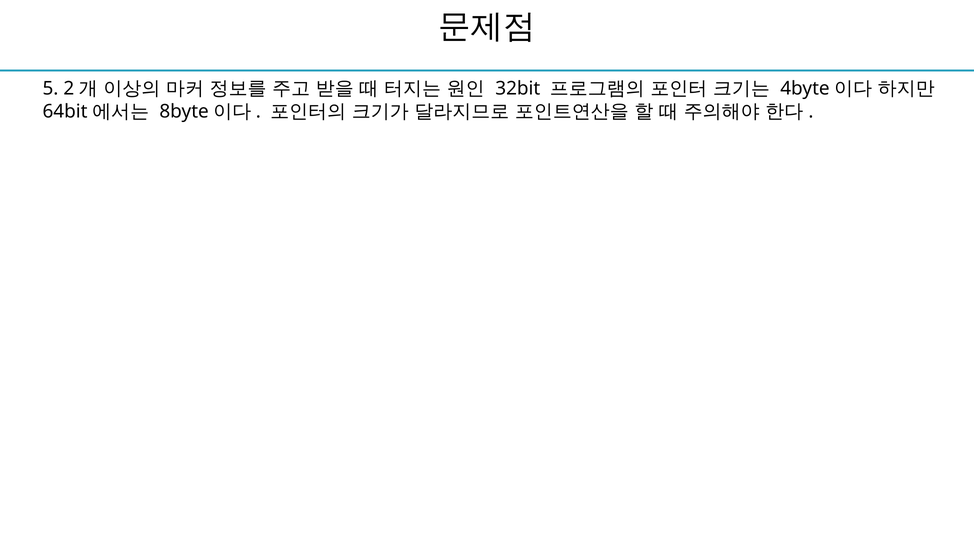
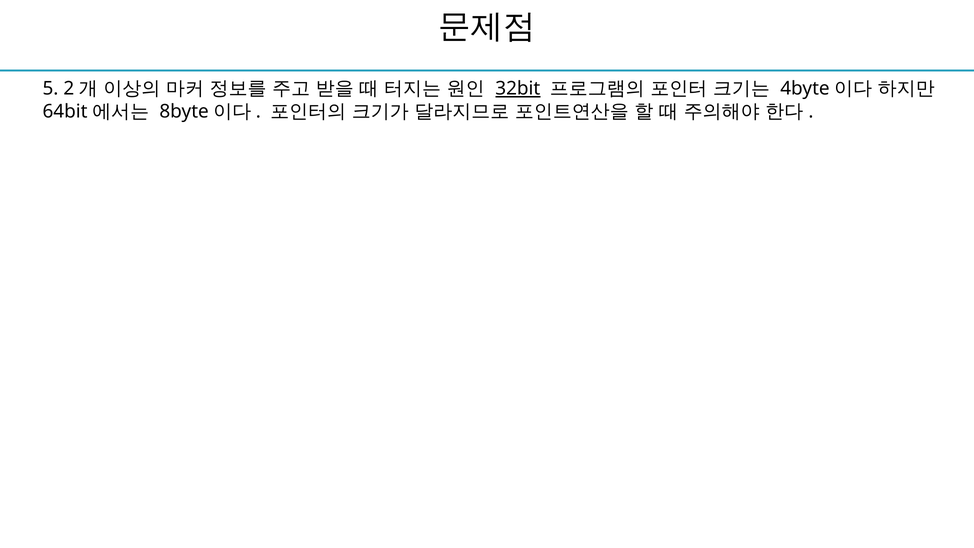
32bit underline: none -> present
